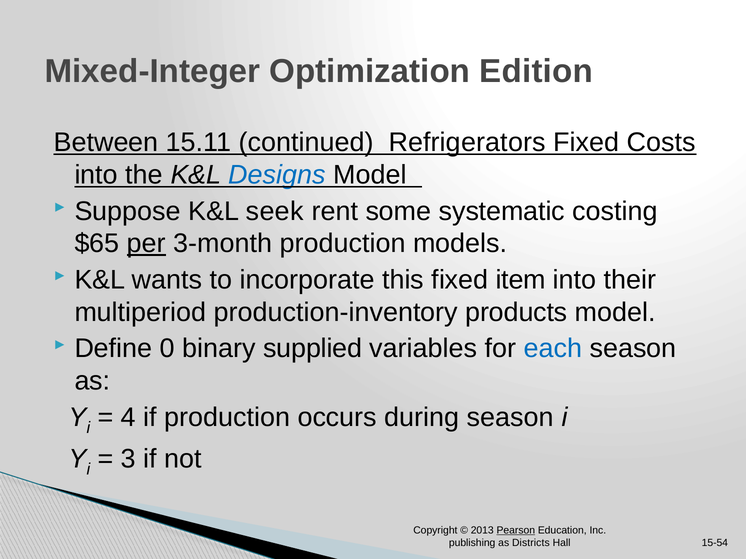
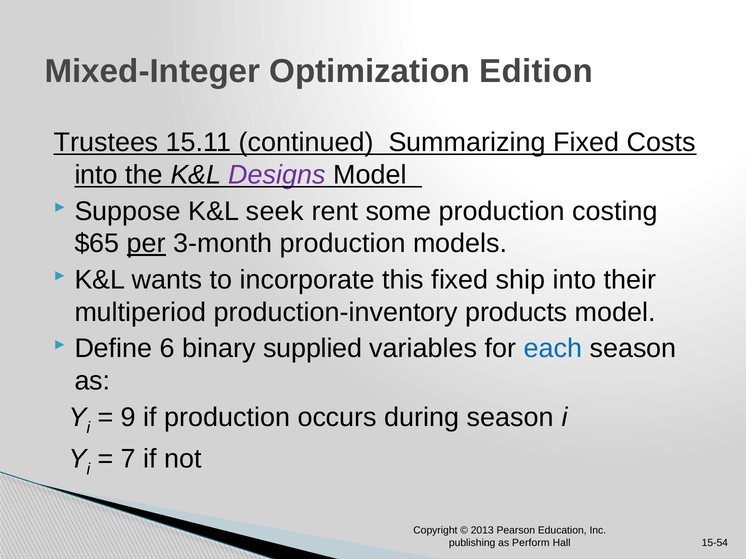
Between: Between -> Trustees
Refrigerators: Refrigerators -> Summarizing
Designs colour: blue -> purple
some systematic: systematic -> production
item: item -> ship
0: 0 -> 6
4: 4 -> 9
3: 3 -> 7
Pearson underline: present -> none
Districts: Districts -> Perform
